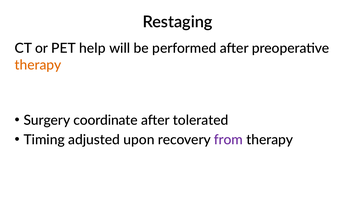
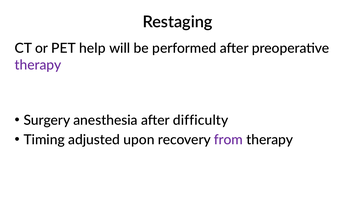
therapy at (38, 65) colour: orange -> purple
coordinate: coordinate -> anesthesia
tolerated: tolerated -> difficulty
